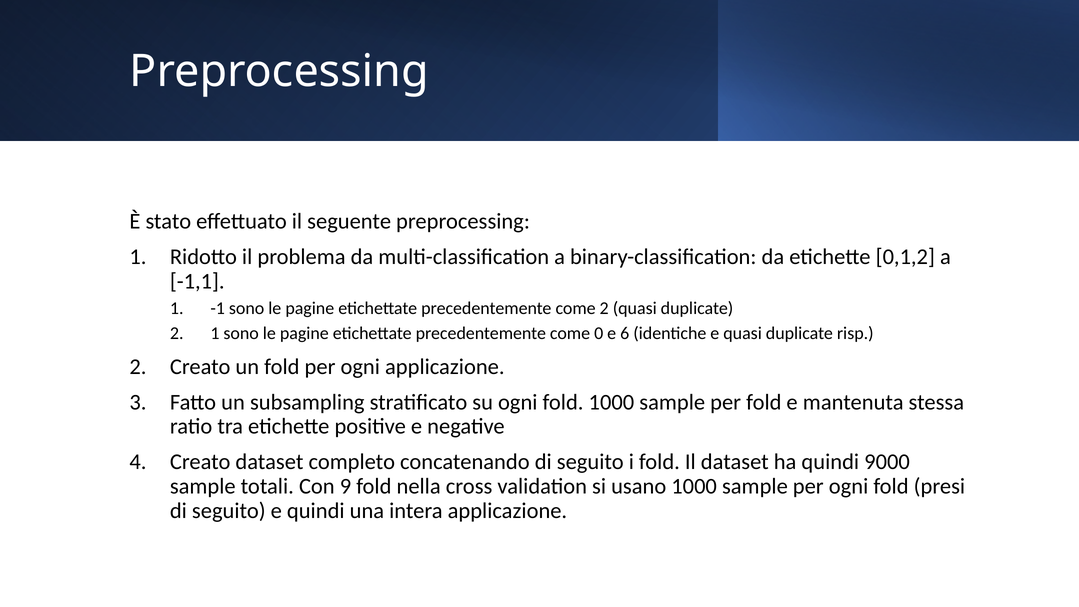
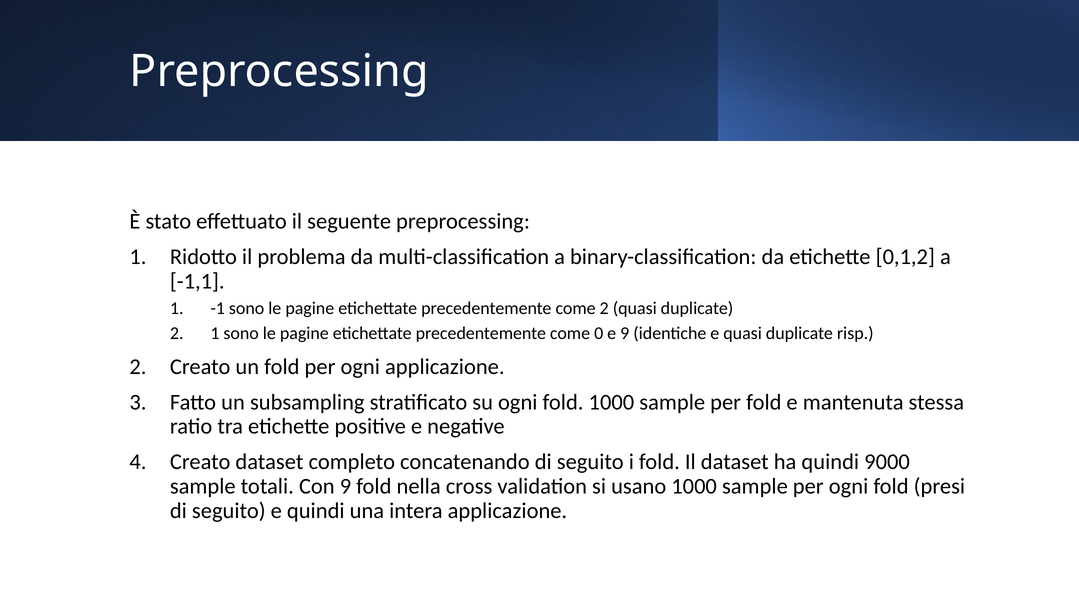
e 6: 6 -> 9
